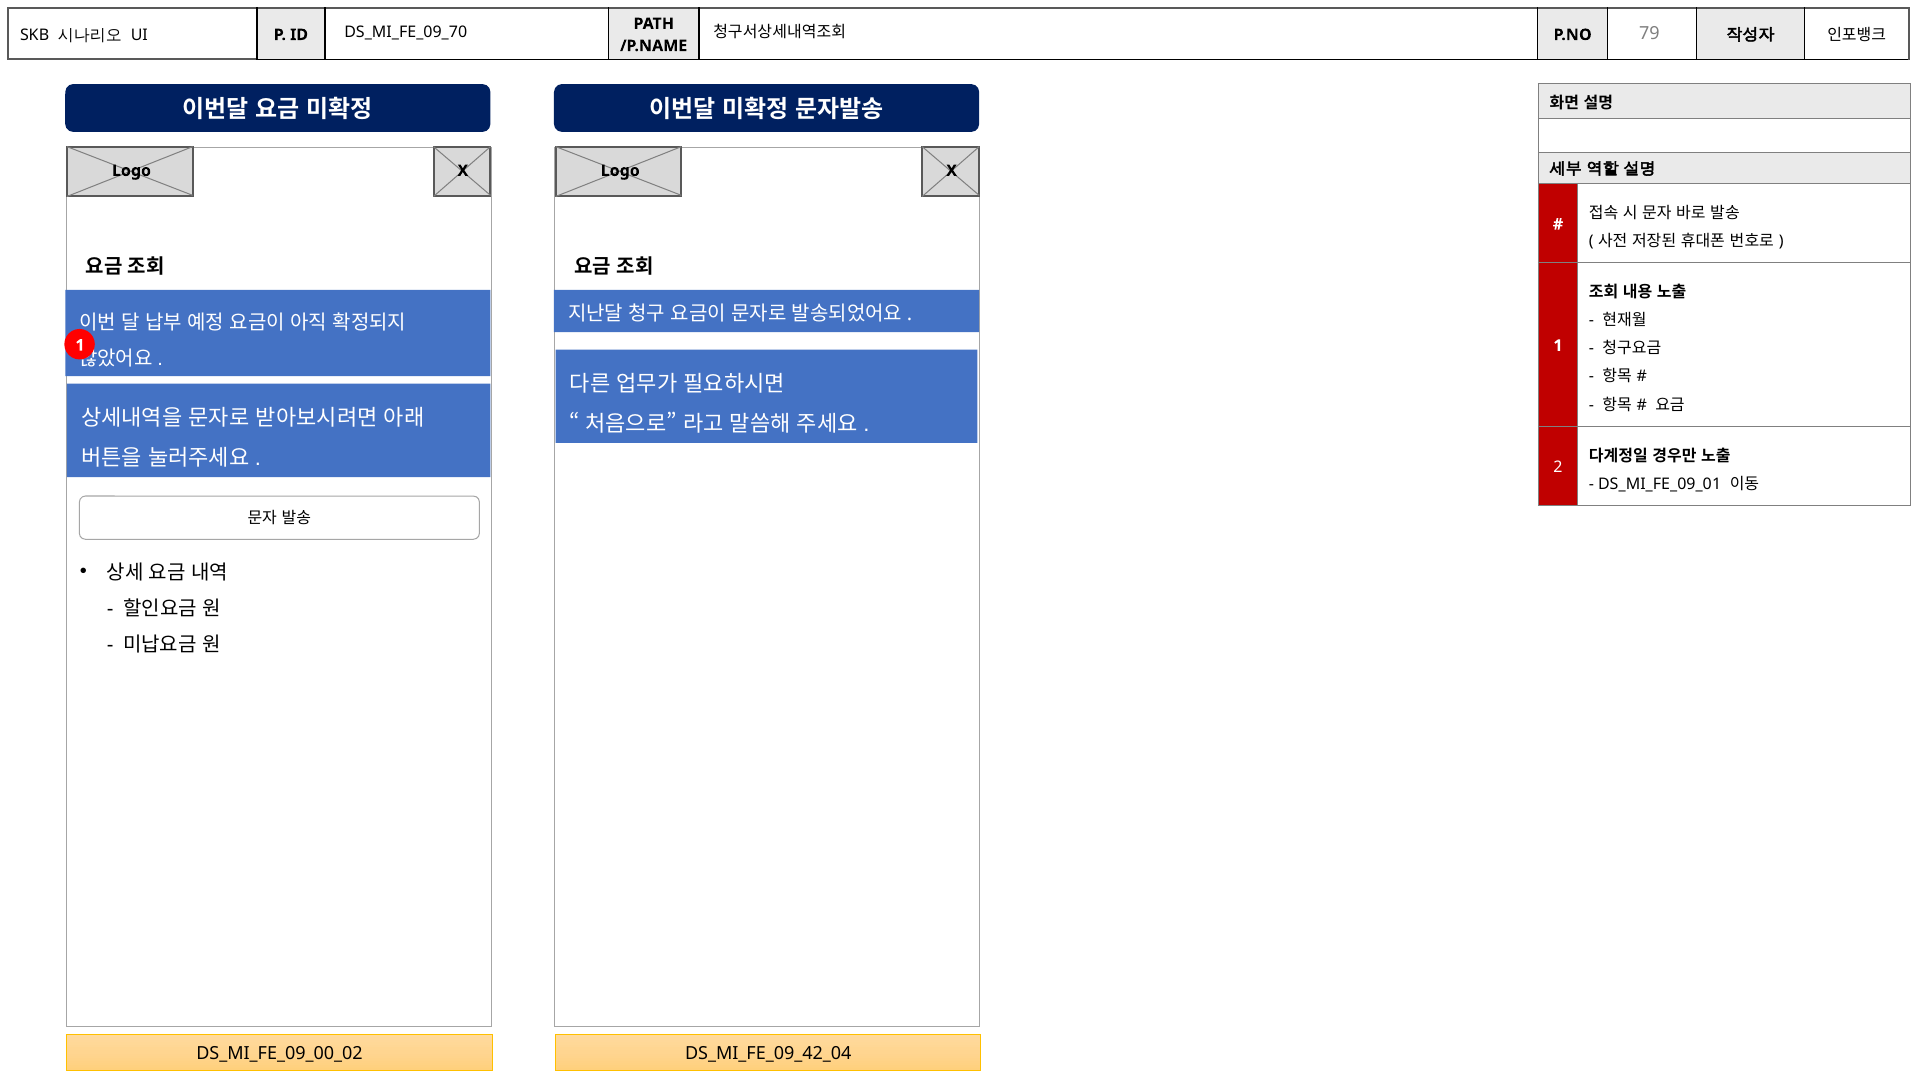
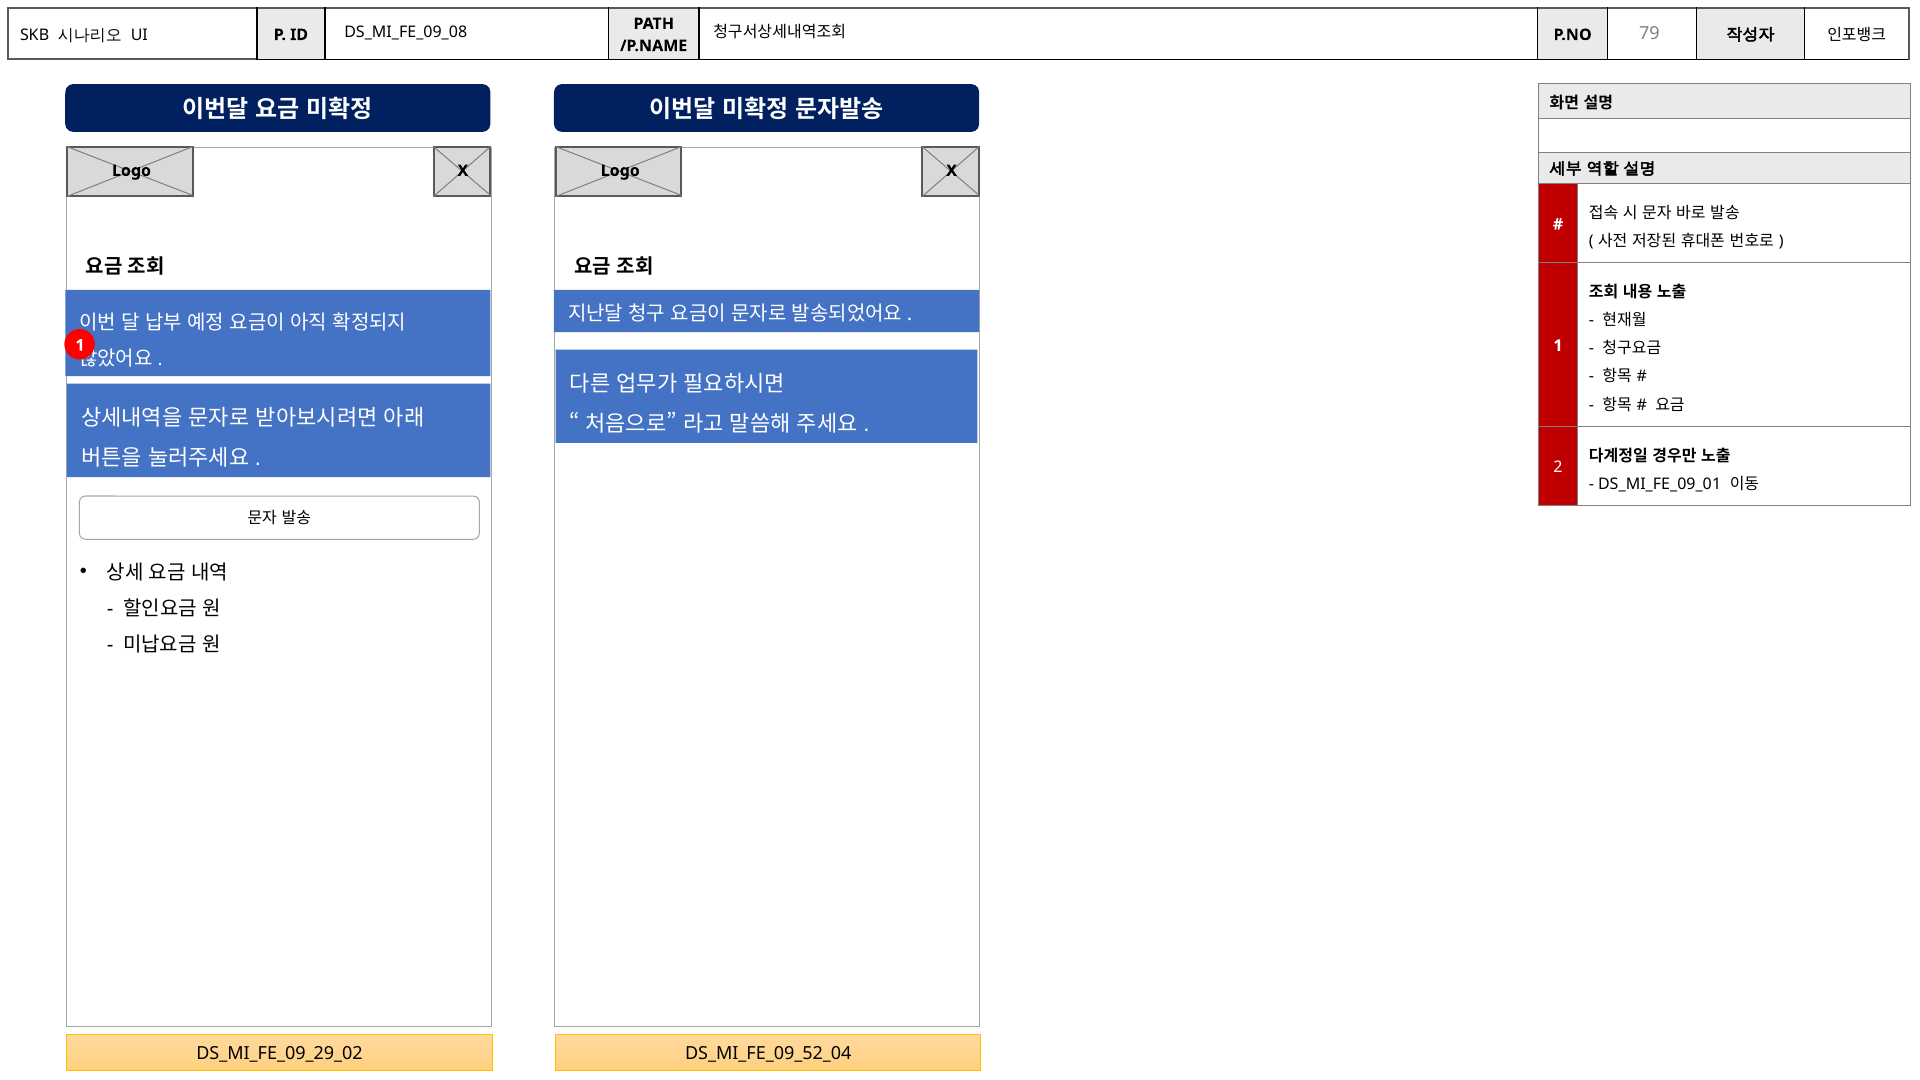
DS_MI_FE_09_70: DS_MI_FE_09_70 -> DS_MI_FE_09_08
DS_MI_FE_09_00_02: DS_MI_FE_09_00_02 -> DS_MI_FE_09_29_02
DS_MI_FE_09_42_04: DS_MI_FE_09_42_04 -> DS_MI_FE_09_52_04
